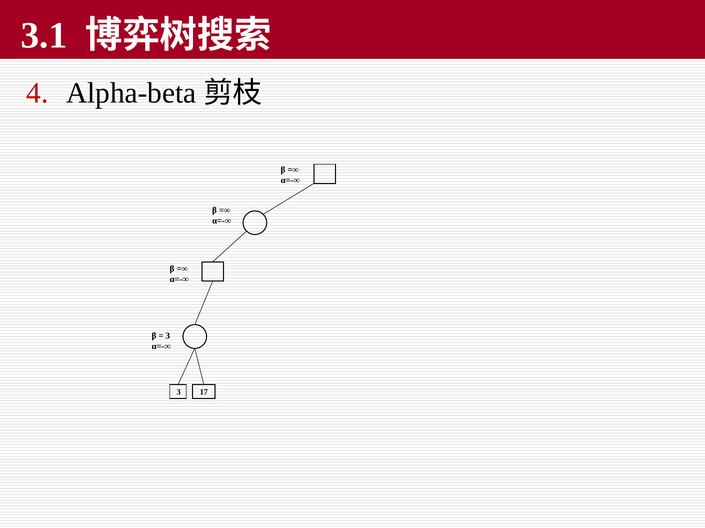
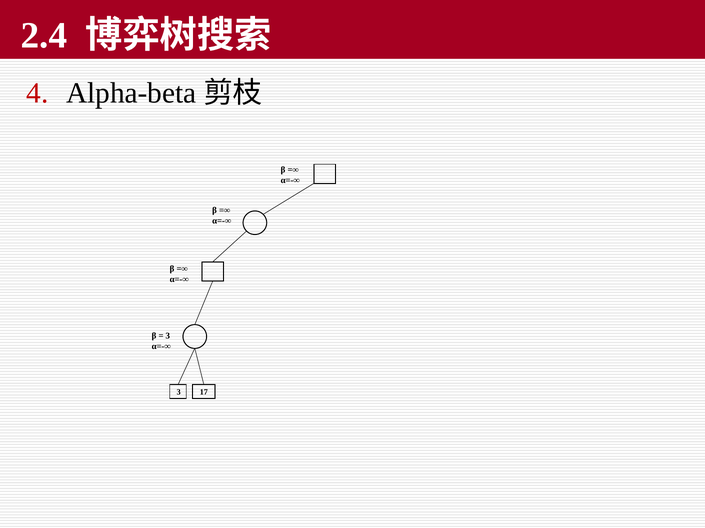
3.1: 3.1 -> 2.4
